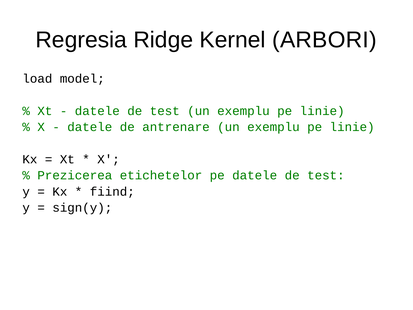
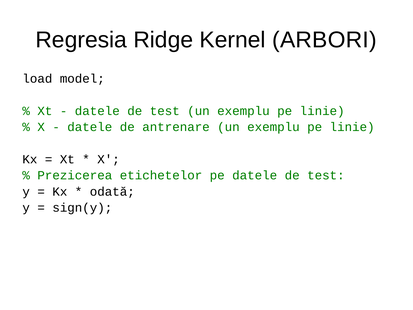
fiind: fiind -> odată
